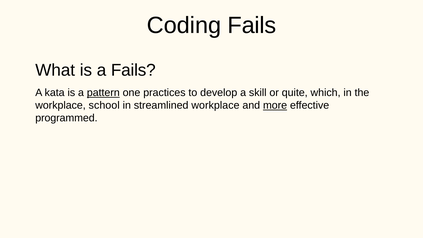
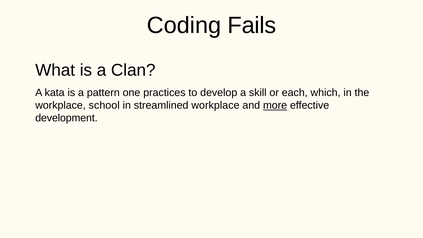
a Fails: Fails -> Clan
pattern underline: present -> none
quite: quite -> each
programmed: programmed -> development
